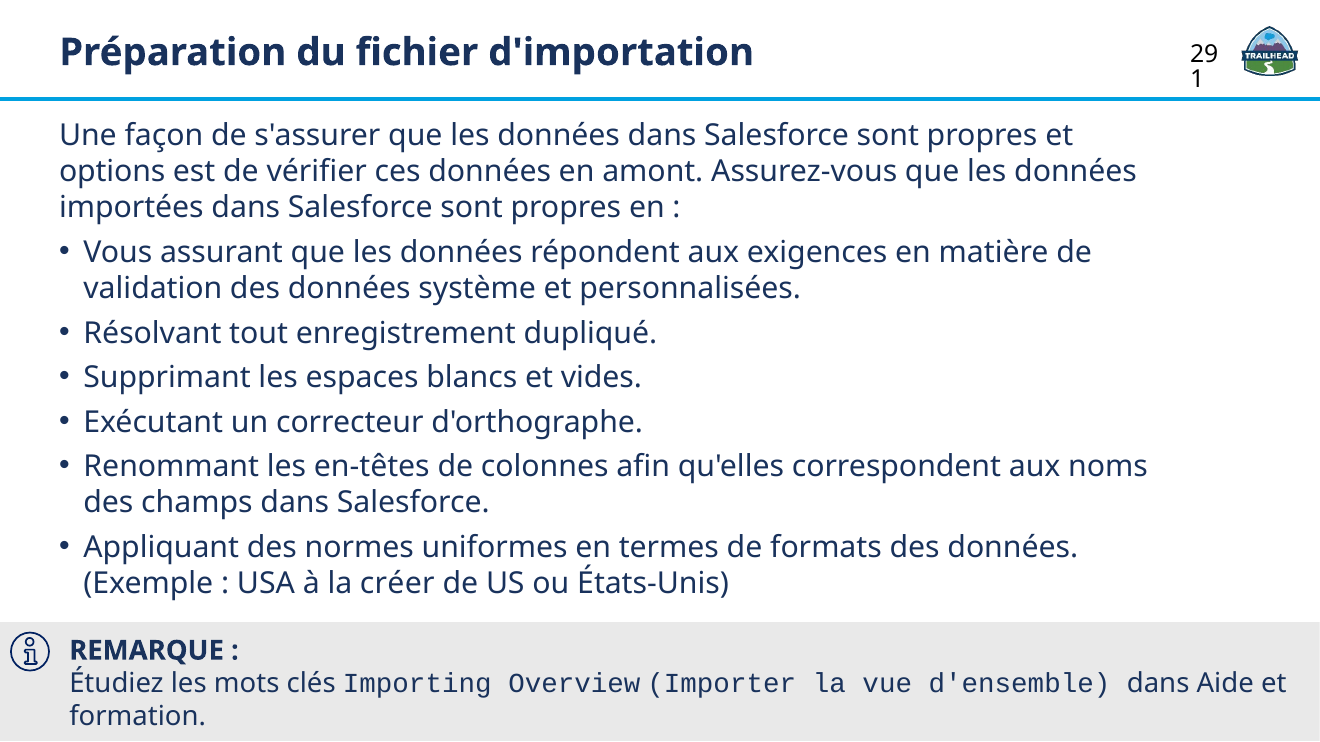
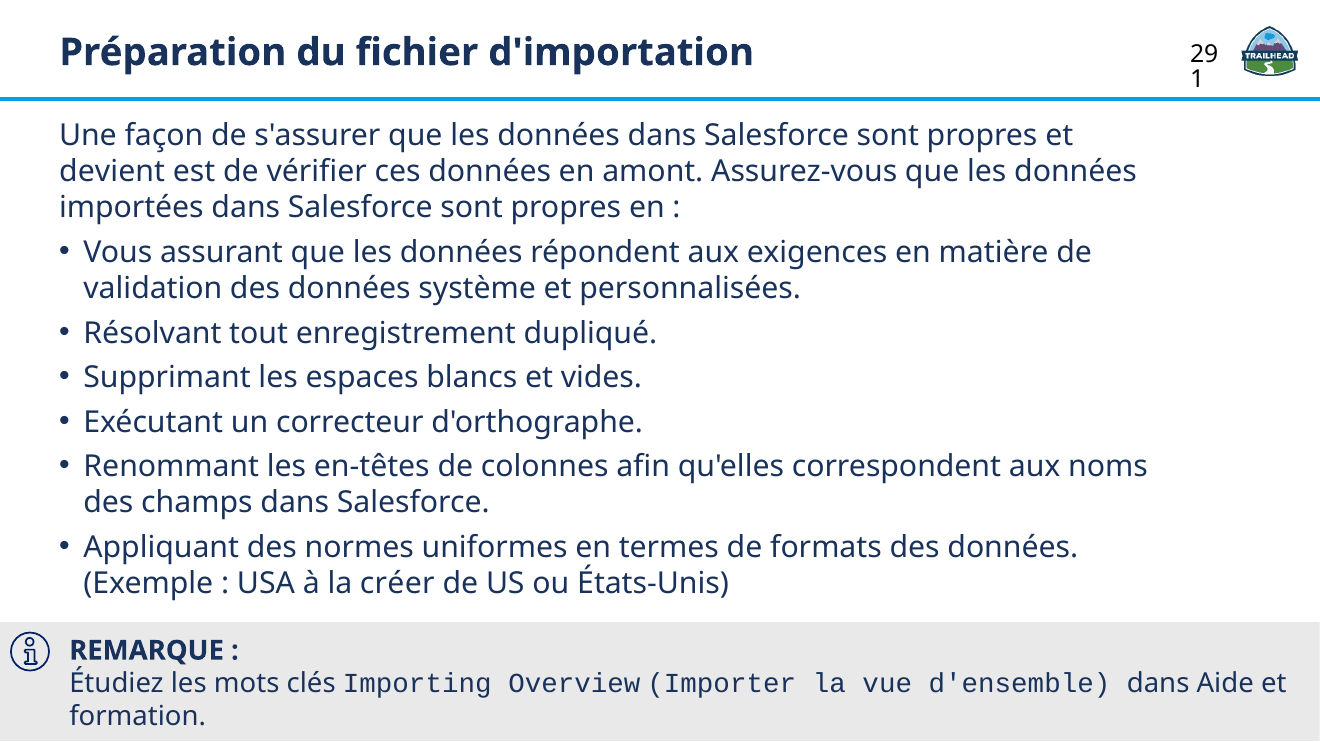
options: options -> devient
